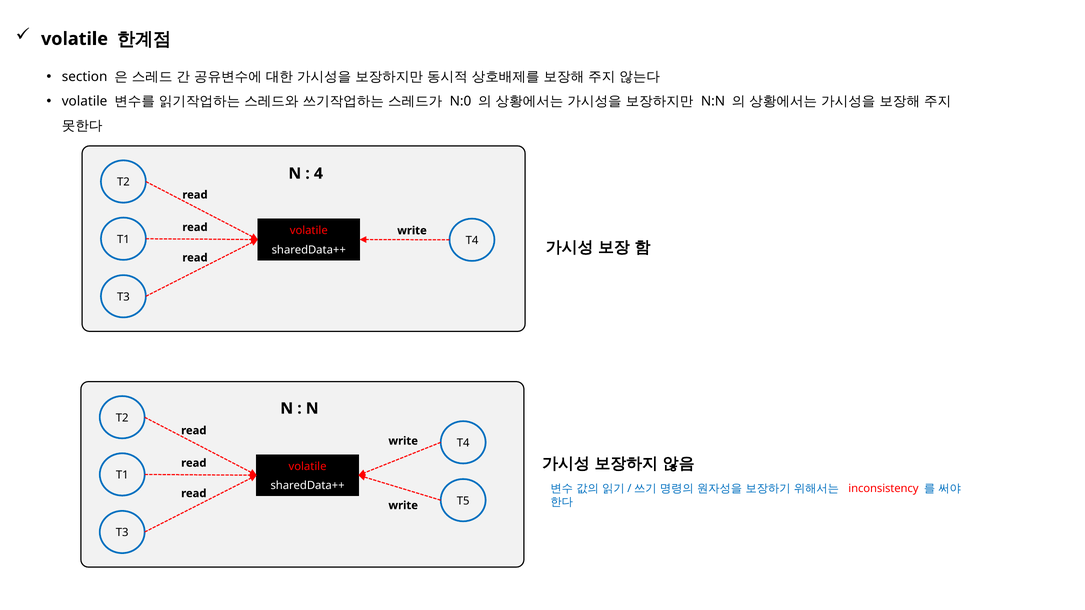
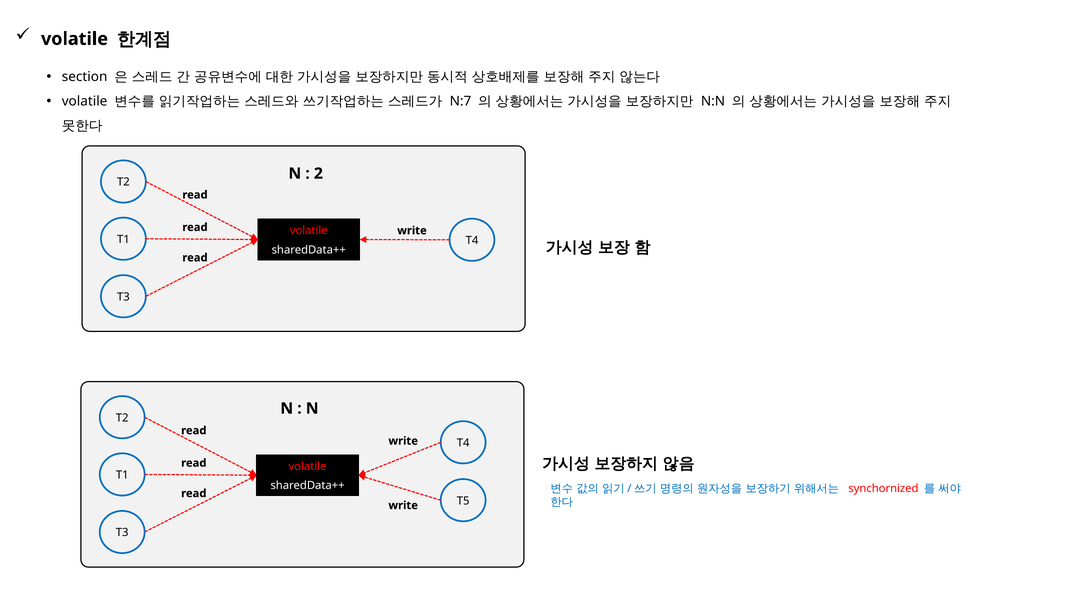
N:0: N:0 -> N:7
4: 4 -> 2
inconsistency: inconsistency -> synchornized
